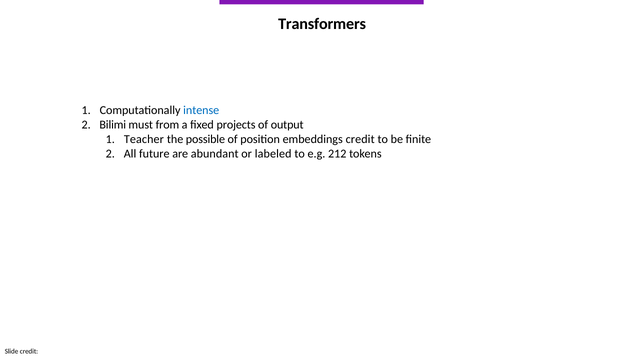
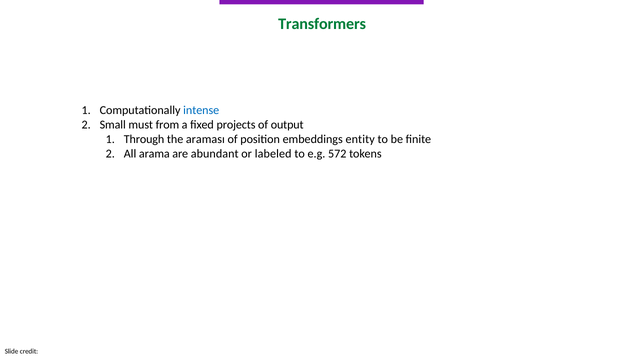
Transformers colour: black -> green
Bilimi: Bilimi -> Small
Teacher: Teacher -> Through
possible: possible -> araması
embeddings credit: credit -> entity
future: future -> arama
212: 212 -> 572
